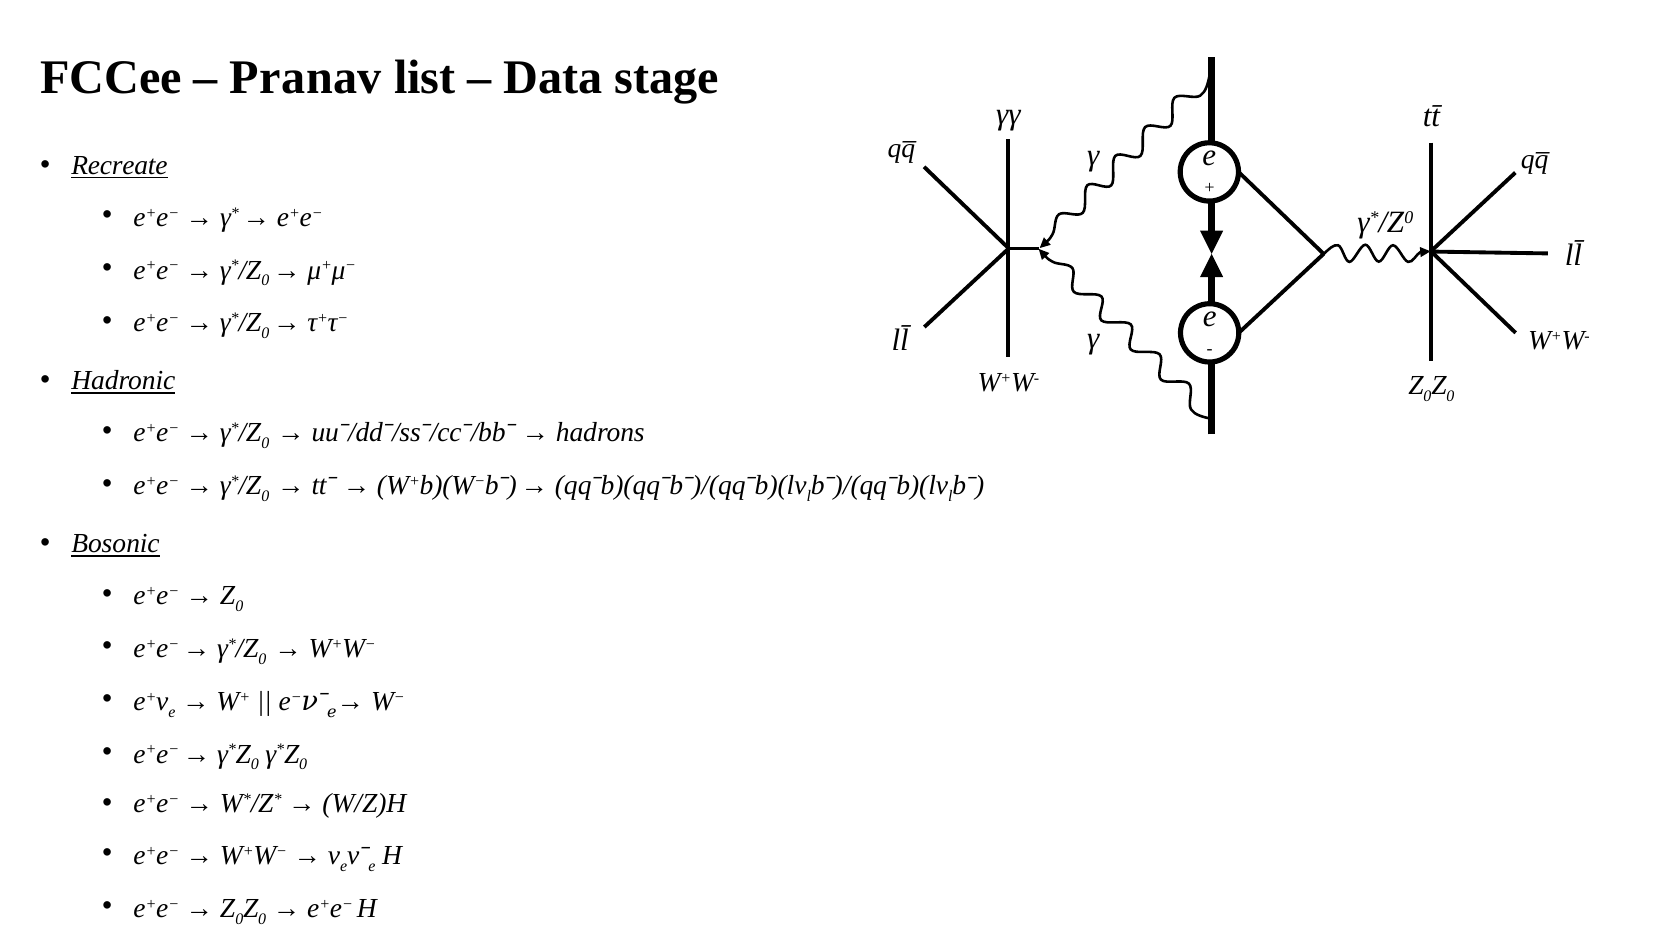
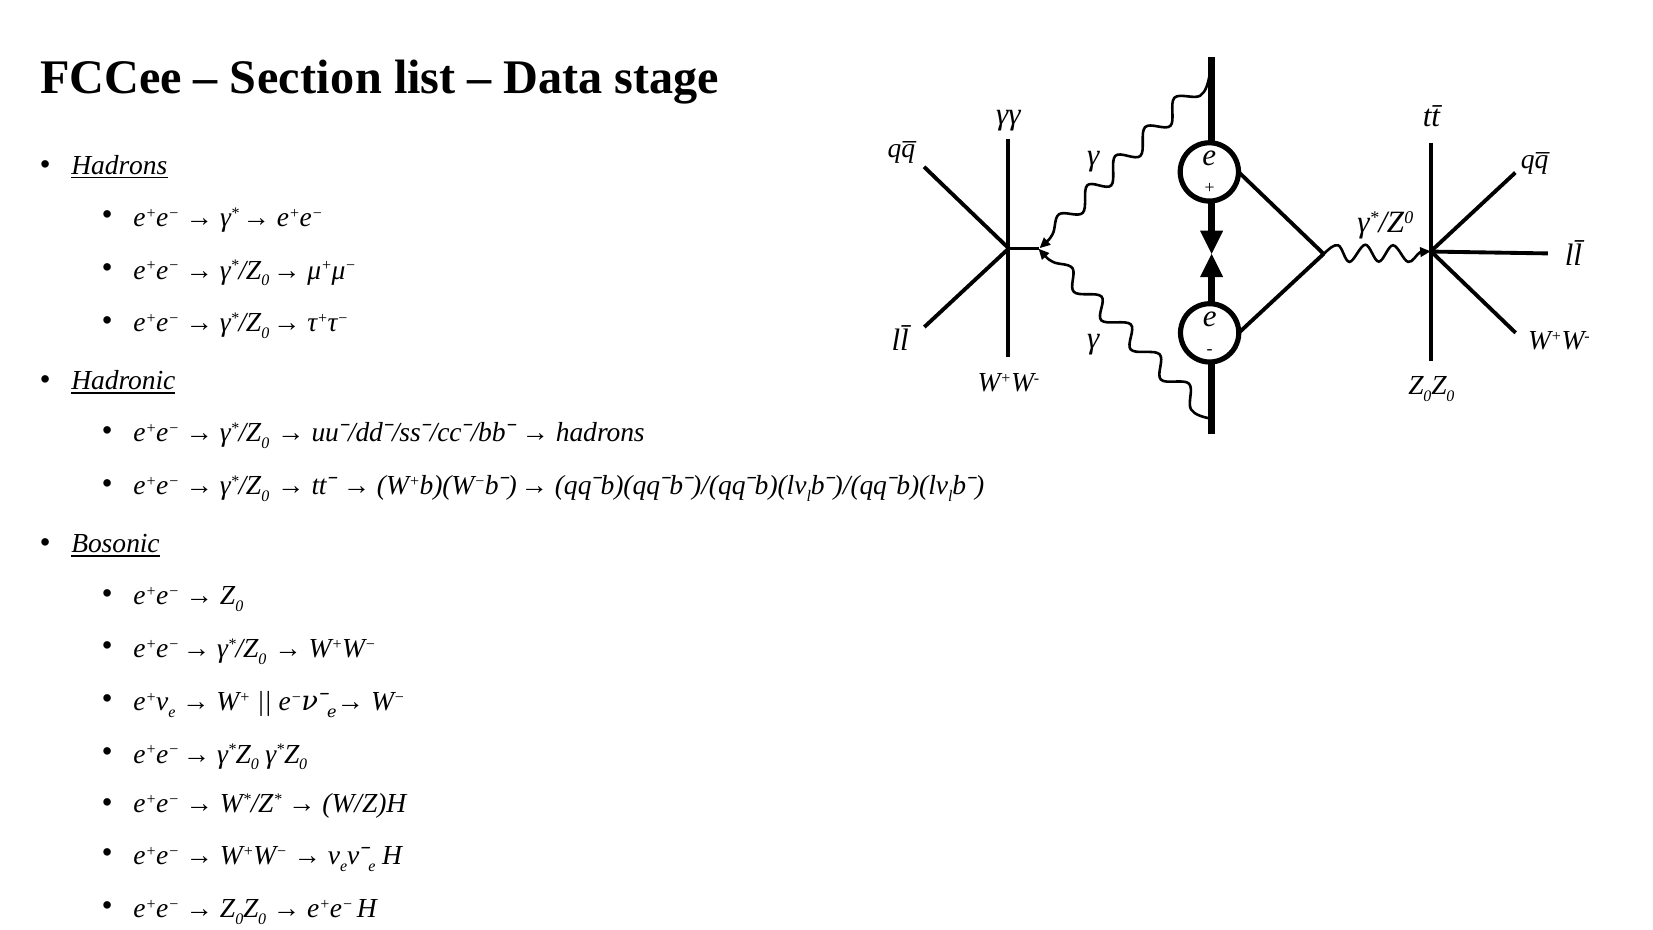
Pranav: Pranav -> Section
Recreate at (119, 165): Recreate -> Hadrons
